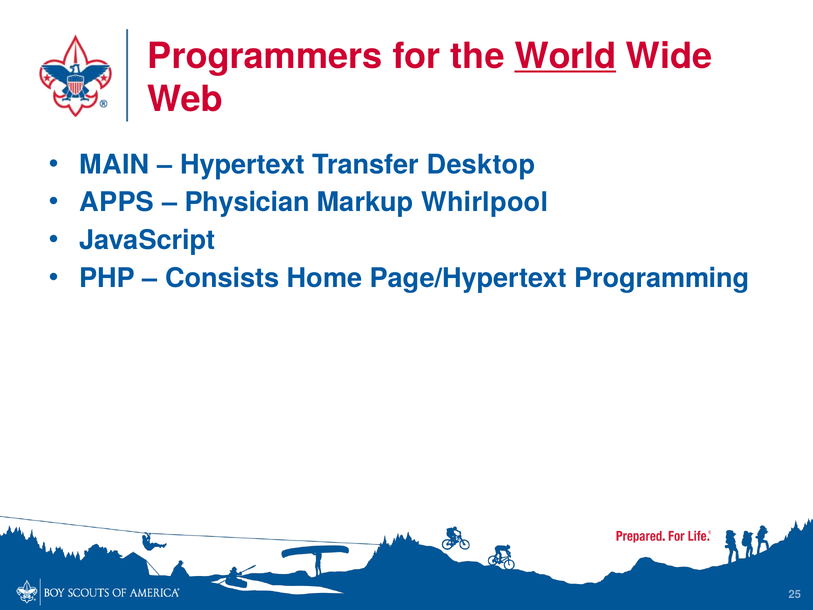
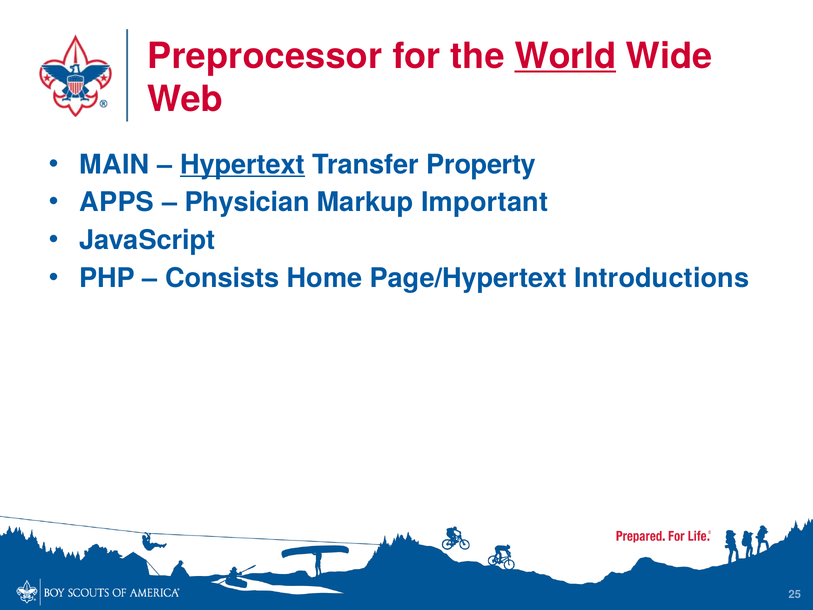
Programmers: Programmers -> Preprocessor
Hypertext underline: none -> present
Desktop: Desktop -> Property
Whirlpool: Whirlpool -> Important
Programming: Programming -> Introductions
